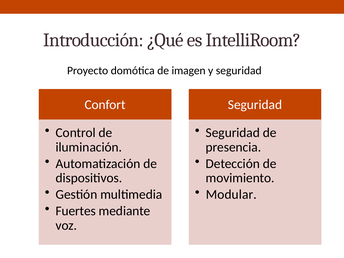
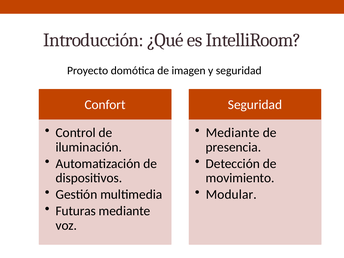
Seguridad at (233, 133): Seguridad -> Mediante
Fuertes: Fuertes -> Futuras
